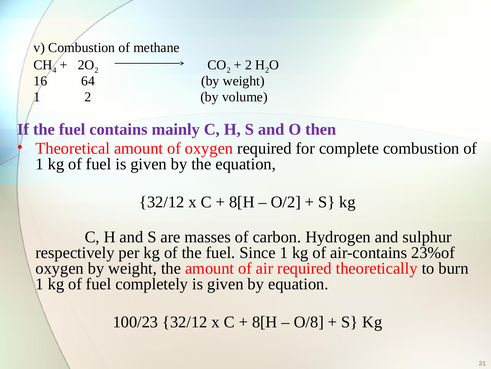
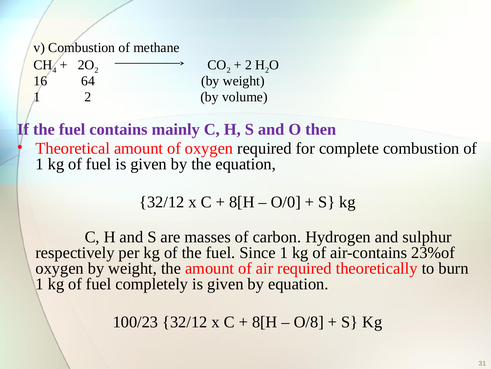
O/2: O/2 -> O/0
